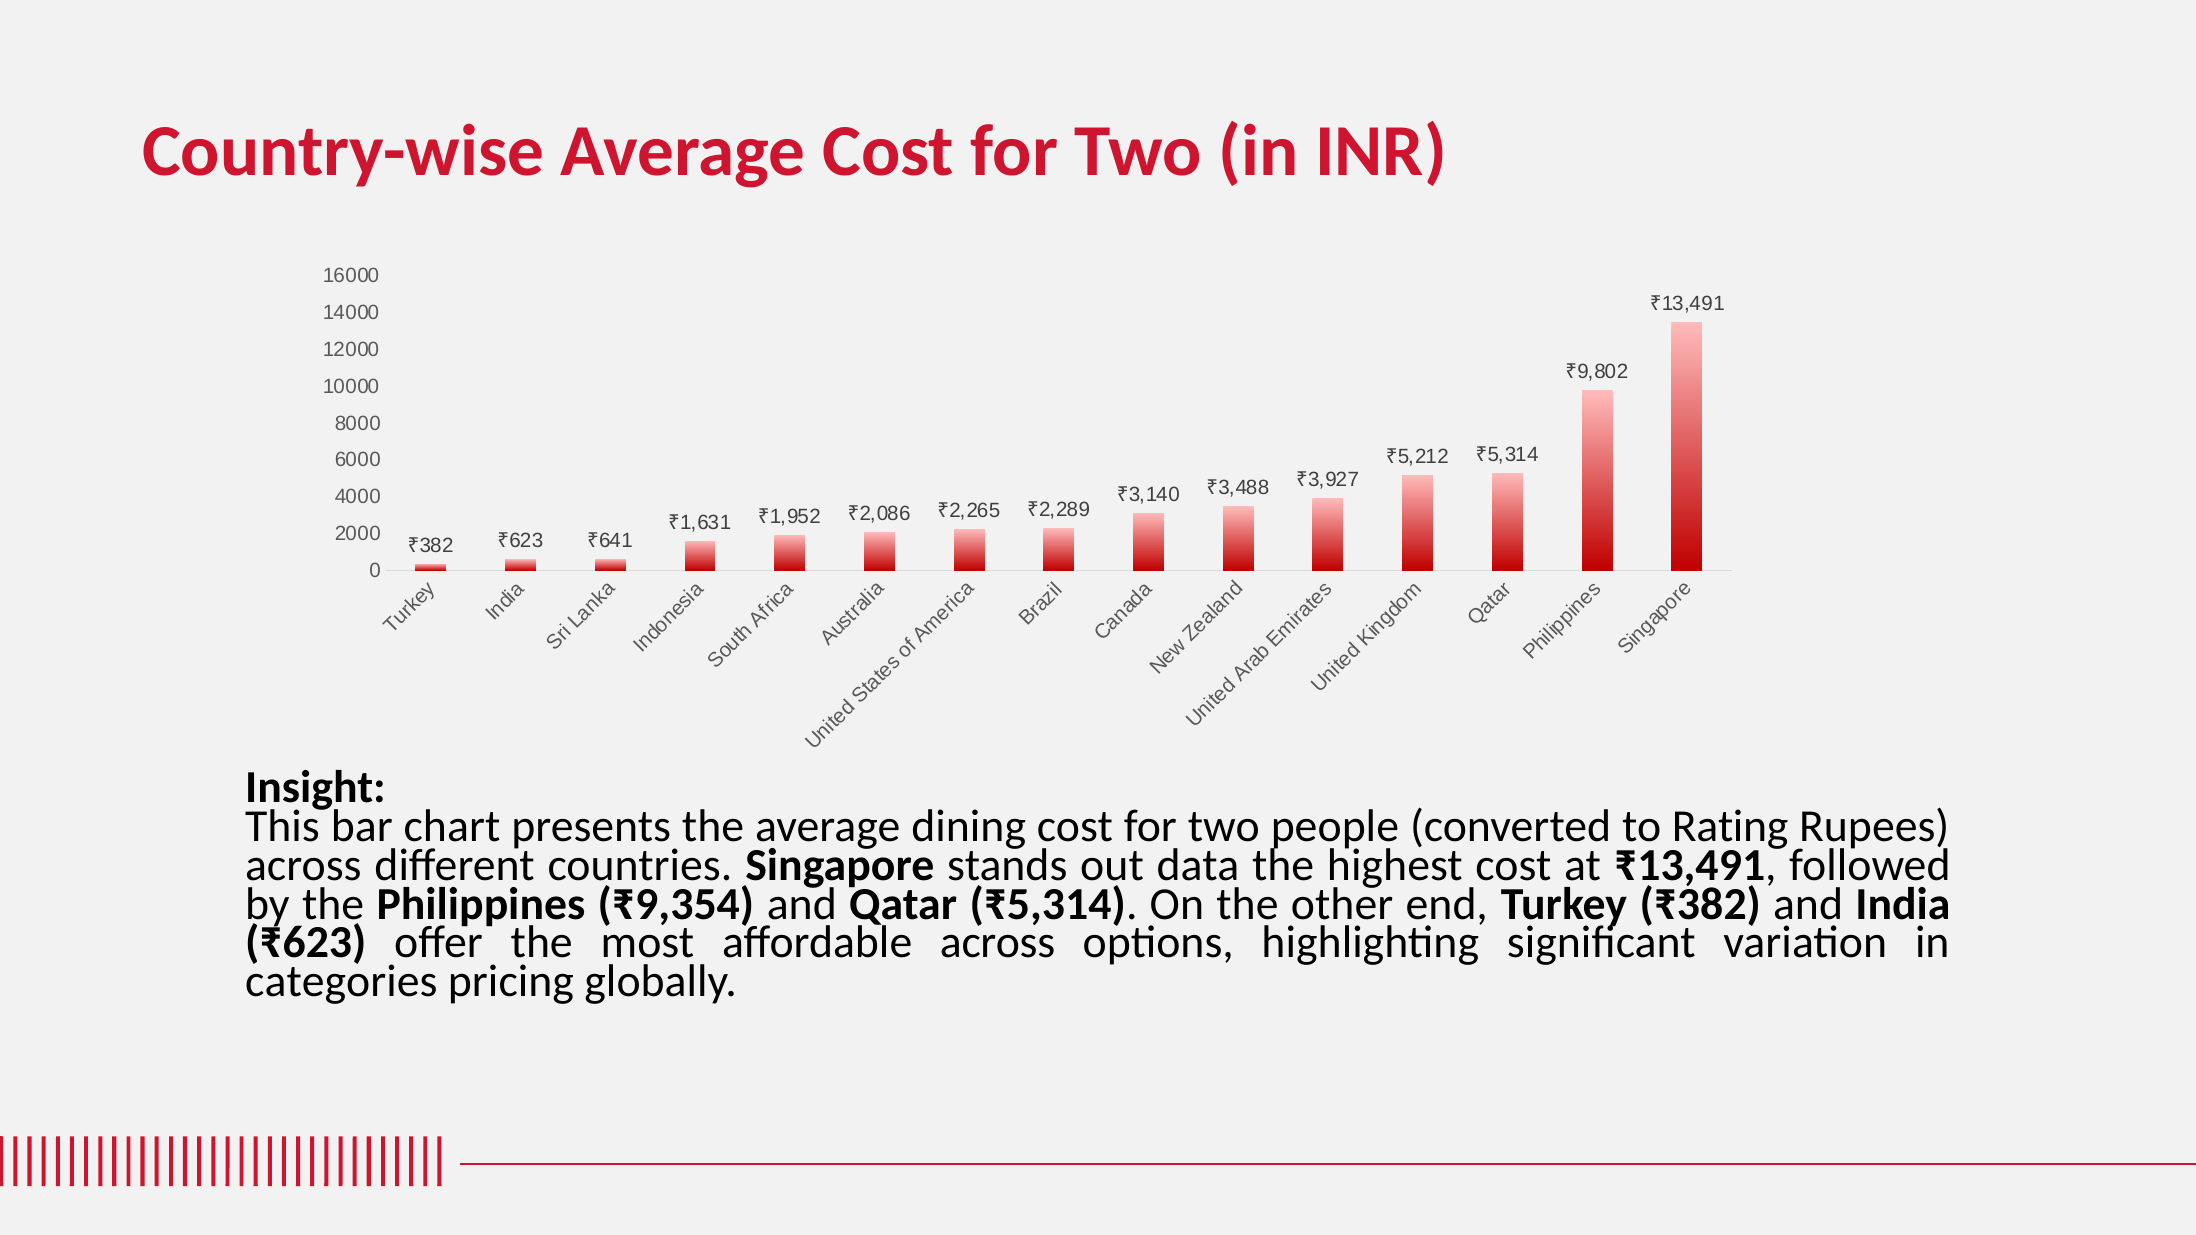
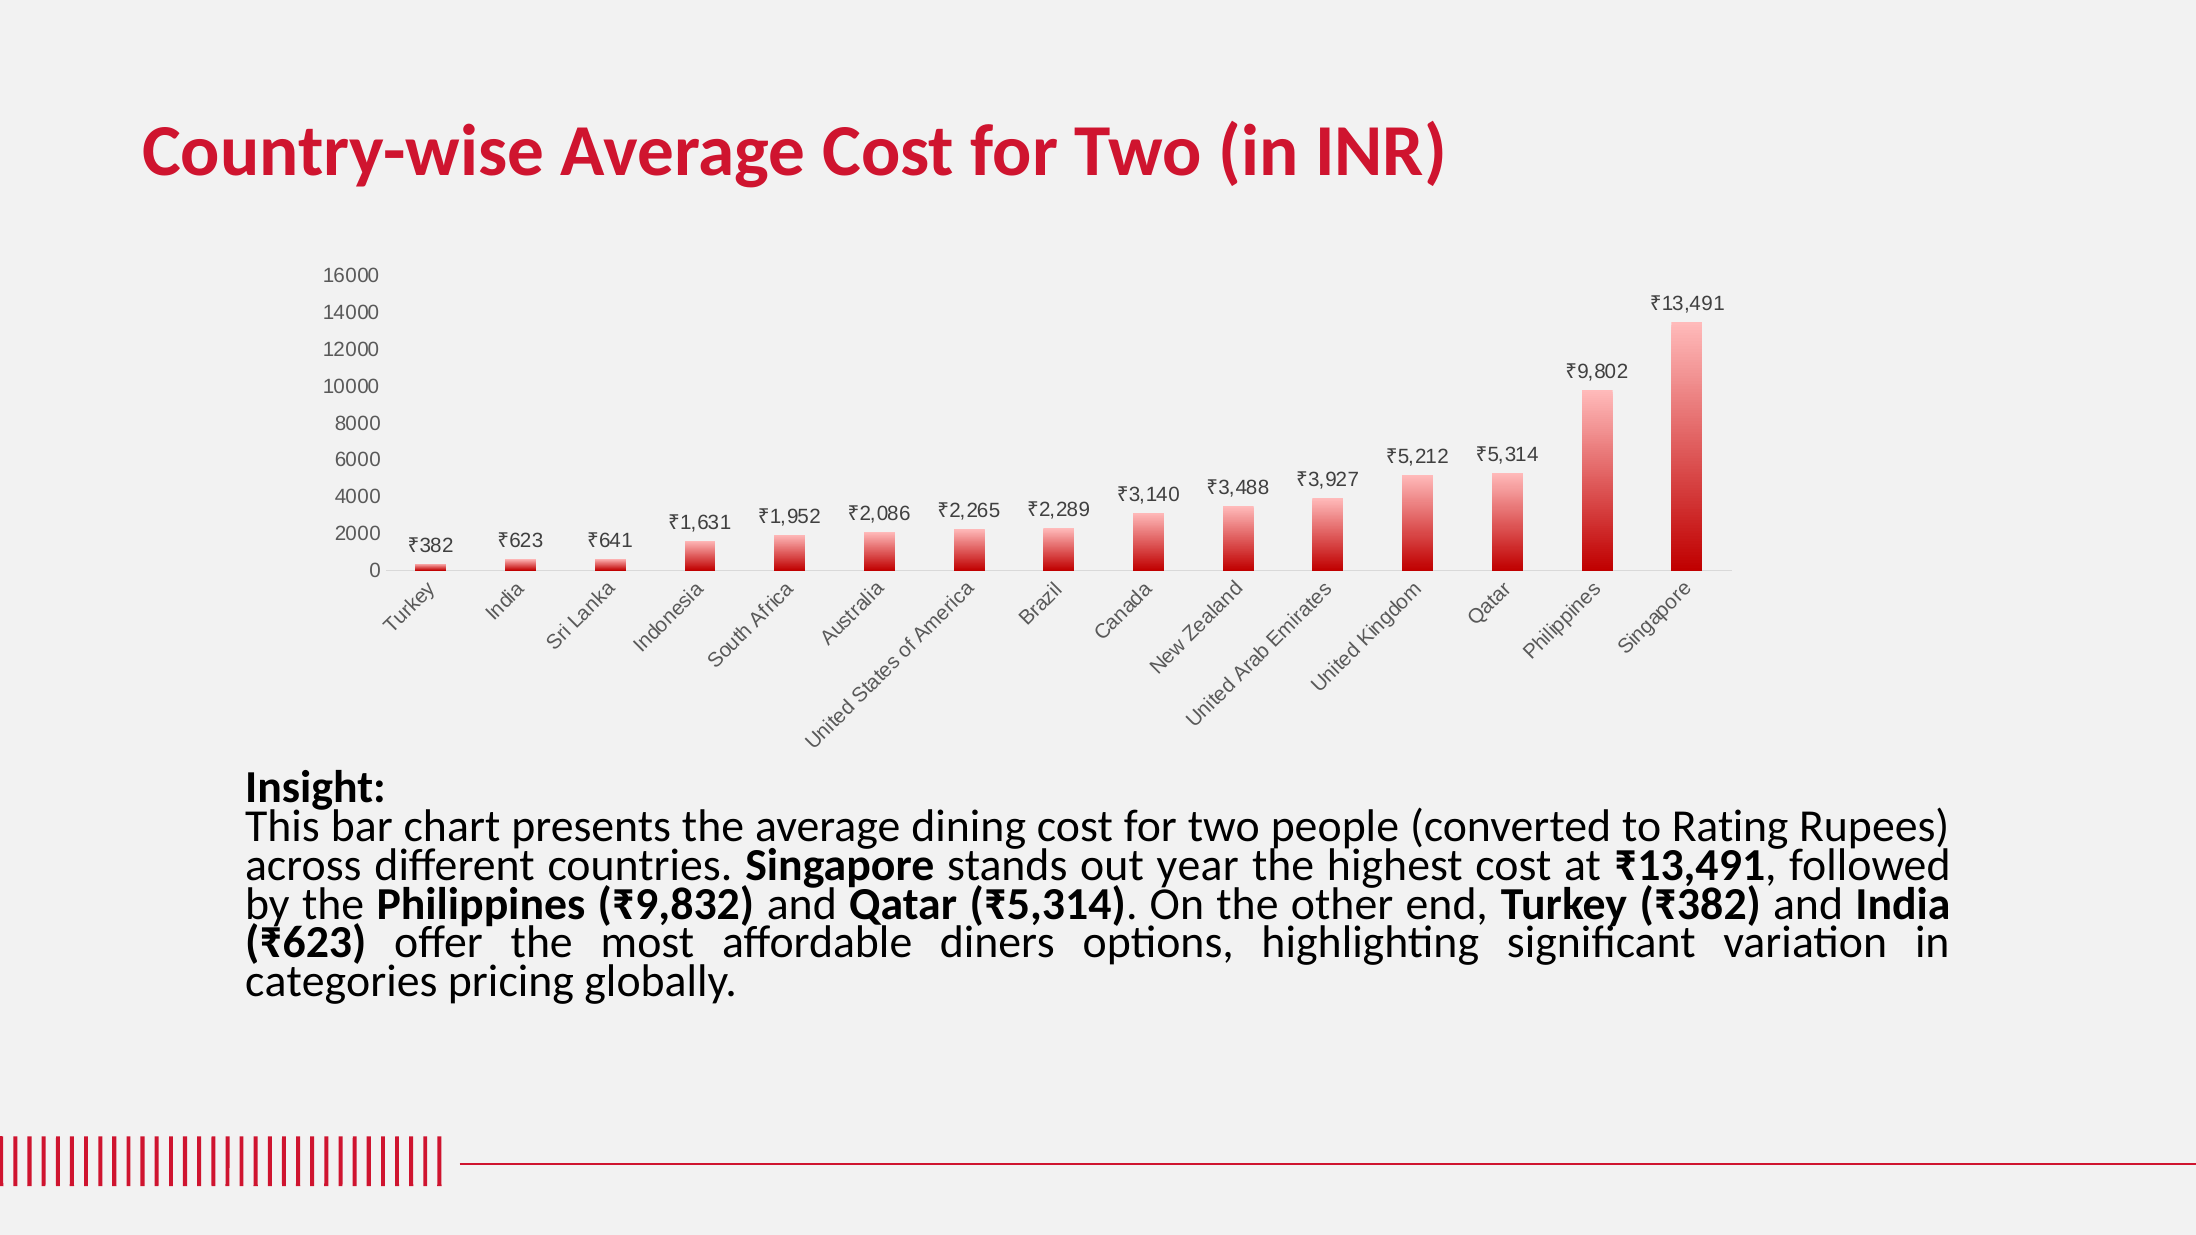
data: data -> year
₹9,354: ₹9,354 -> ₹9,832
affordable across: across -> diners
